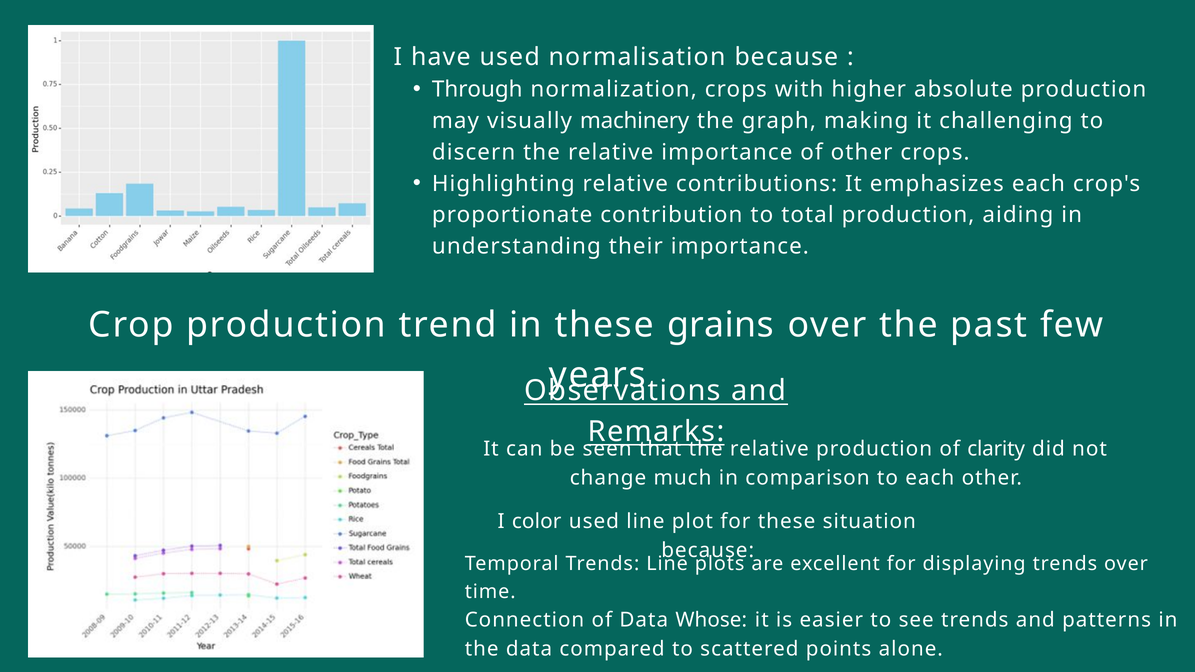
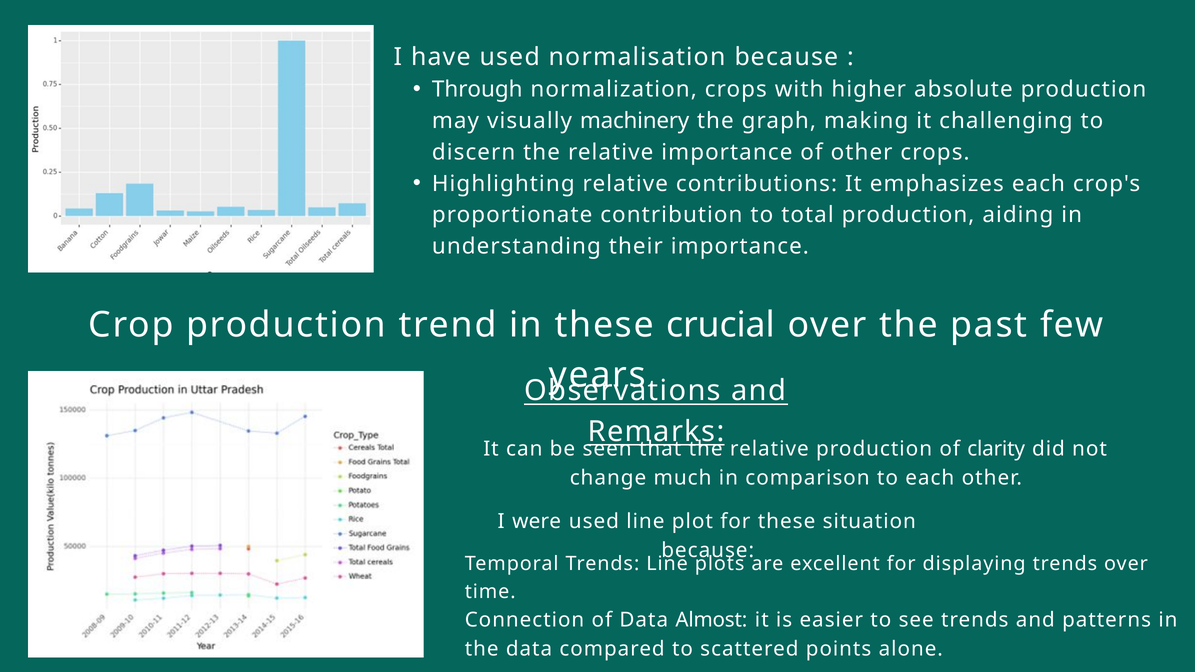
grains: grains -> crucial
color: color -> were
Whose: Whose -> Almost
